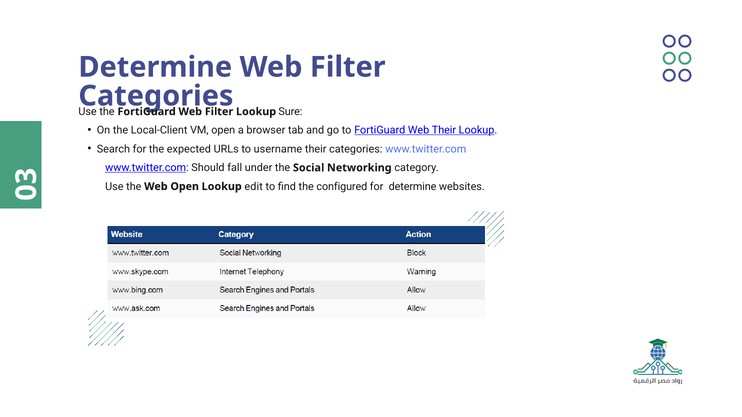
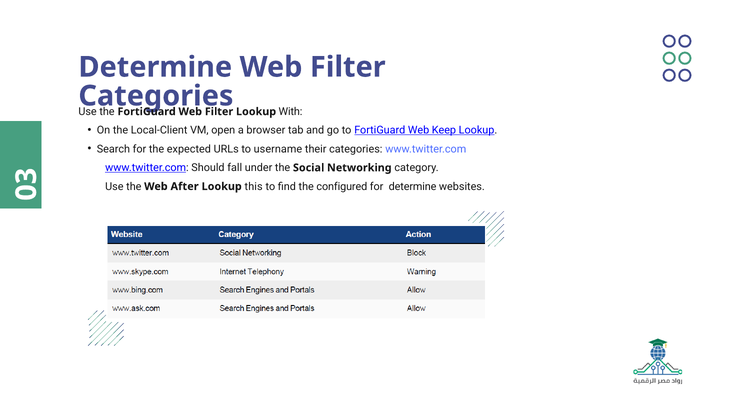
Sure: Sure -> With
Web Their: Their -> Keep
Web Open: Open -> After
edit: edit -> this
